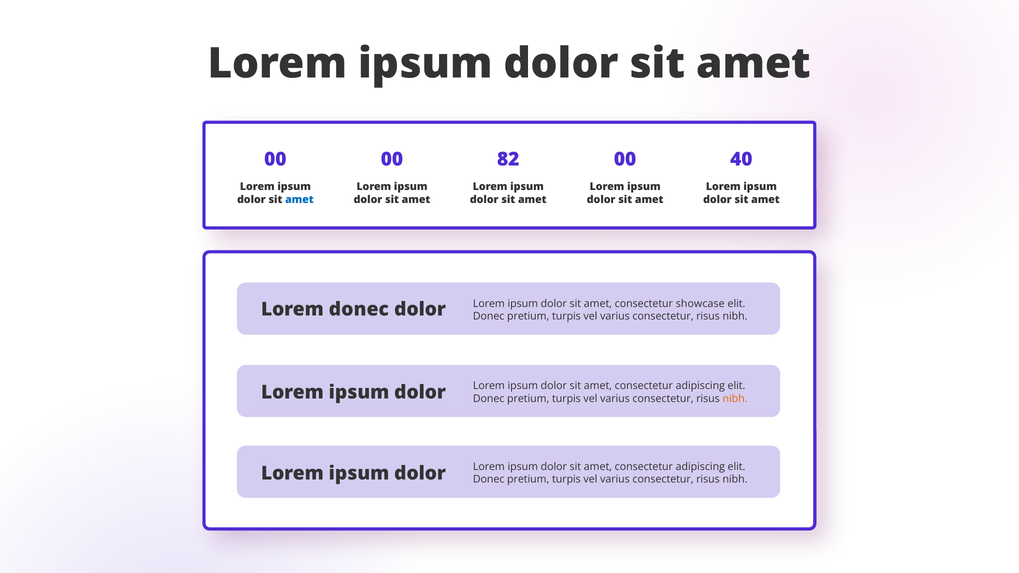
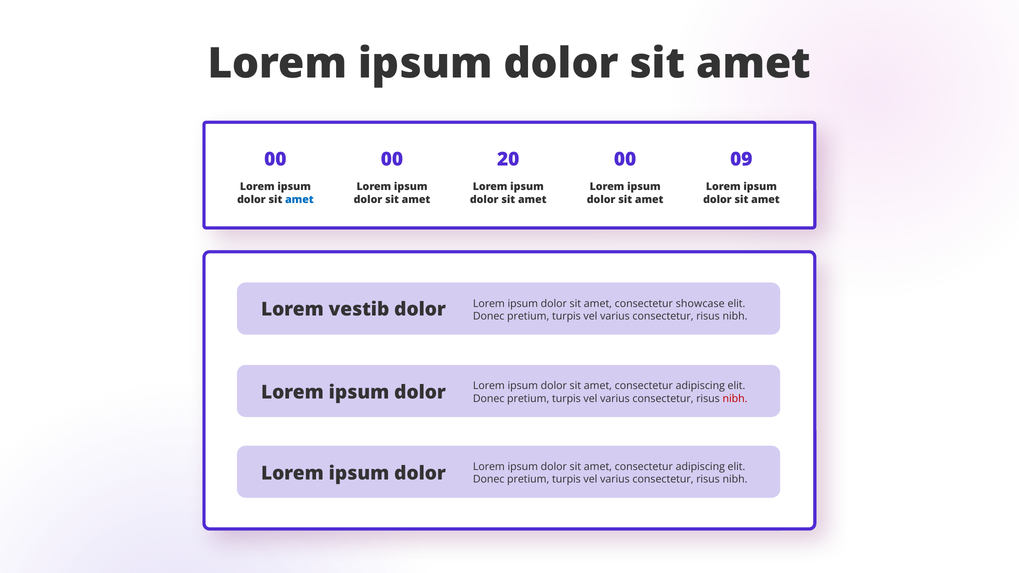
82: 82 -> 20
40: 40 -> 09
Lorem donec: donec -> vestib
nibh at (735, 399) colour: orange -> red
